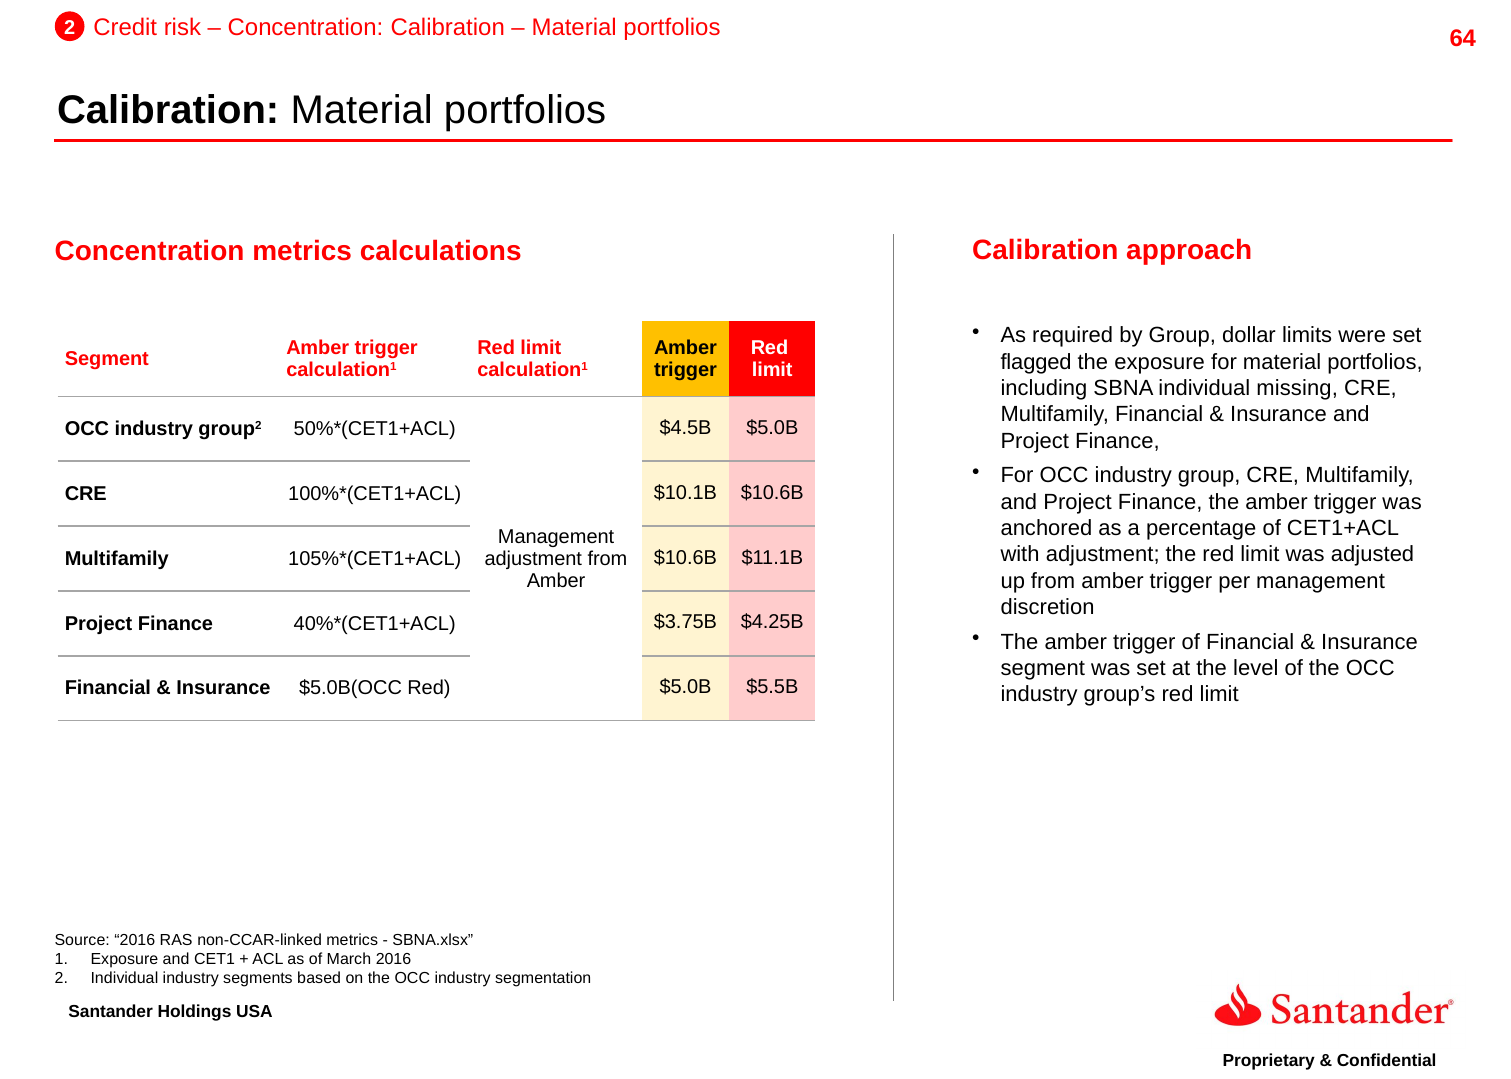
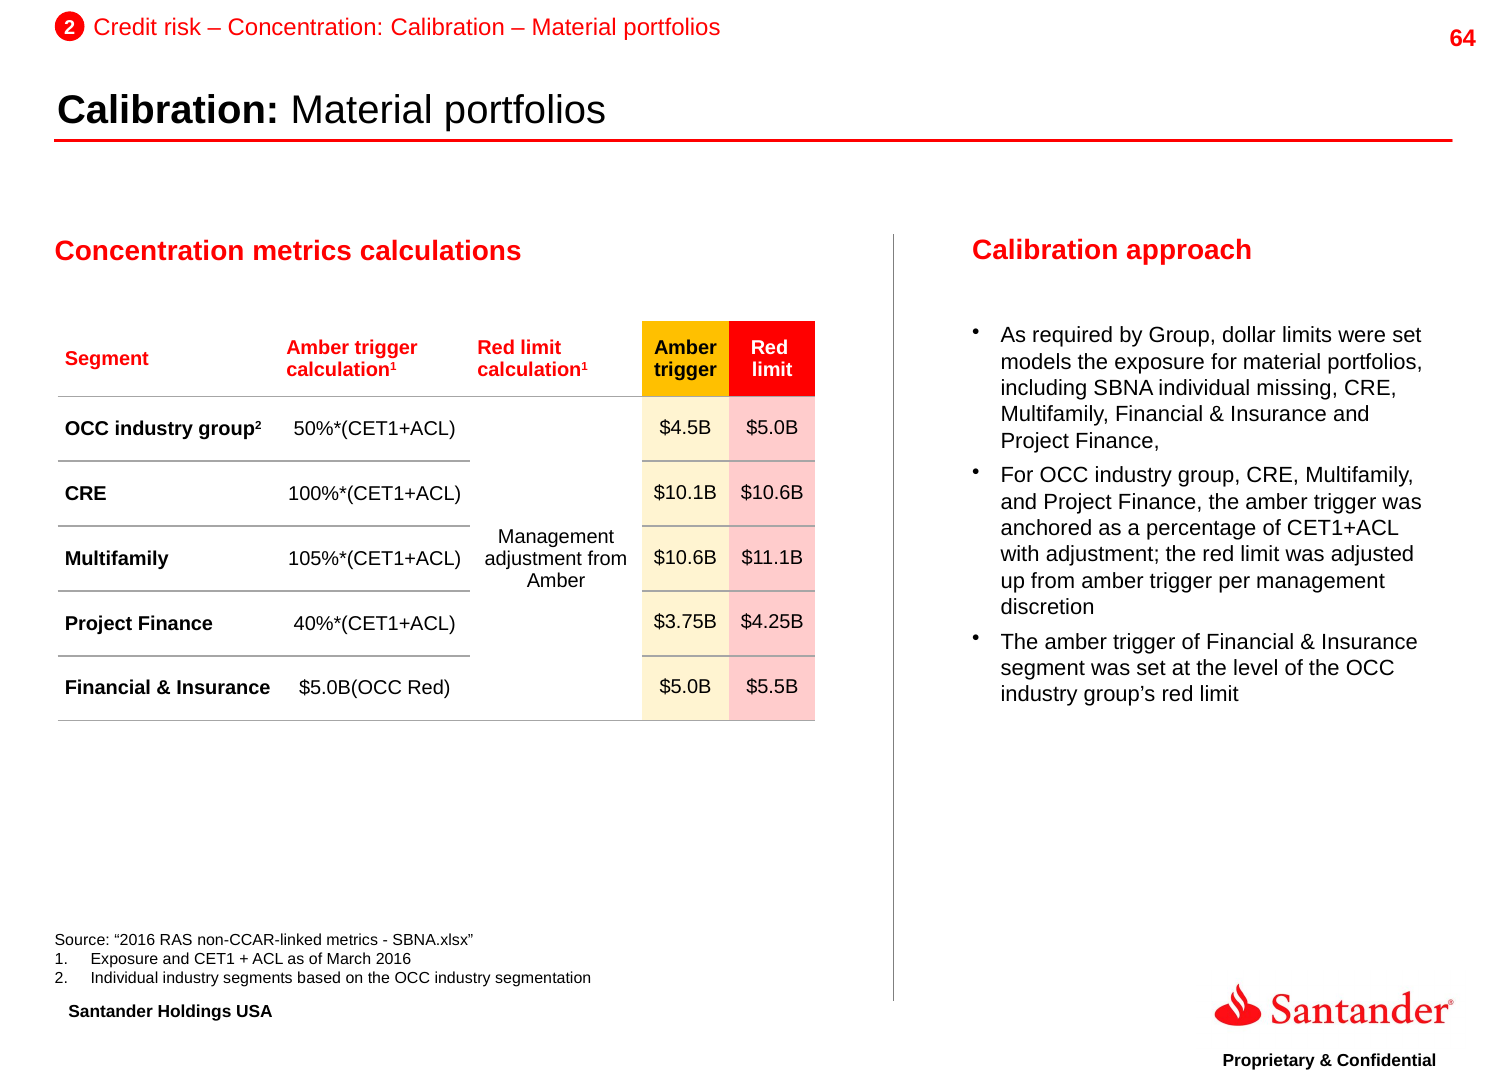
flagged: flagged -> models
